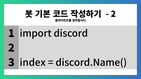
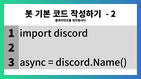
index: index -> async
